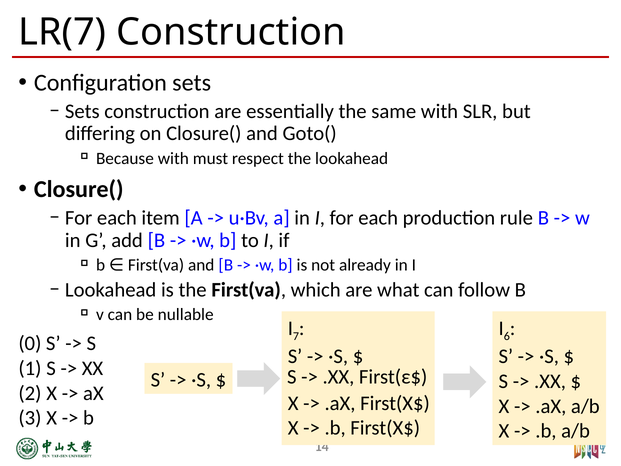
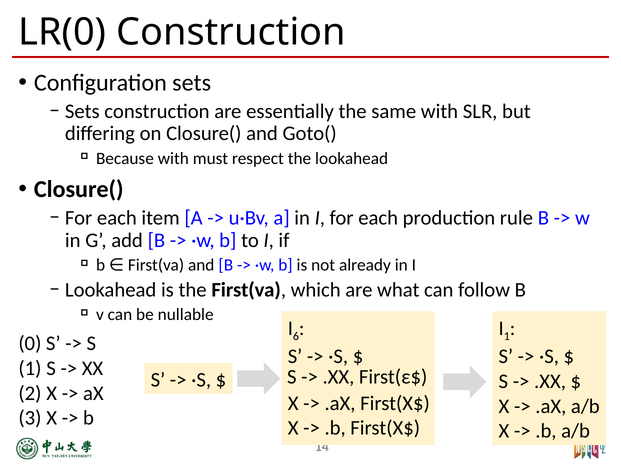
LR(7: LR(7 -> LR(0
7: 7 -> 6
I 6: 6 -> 1
